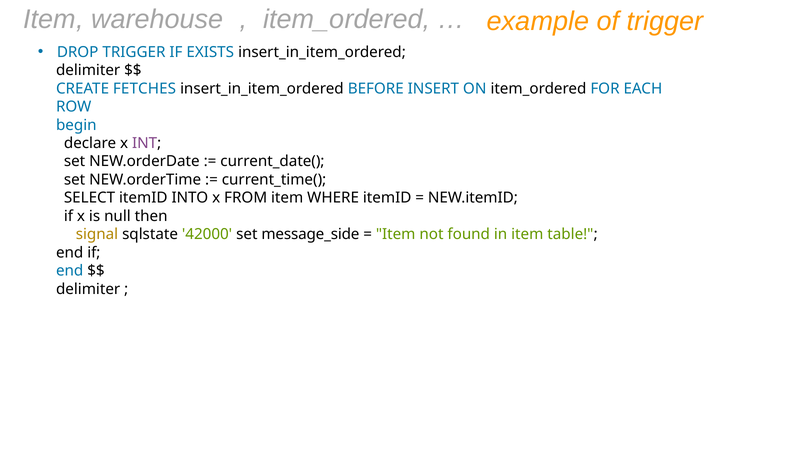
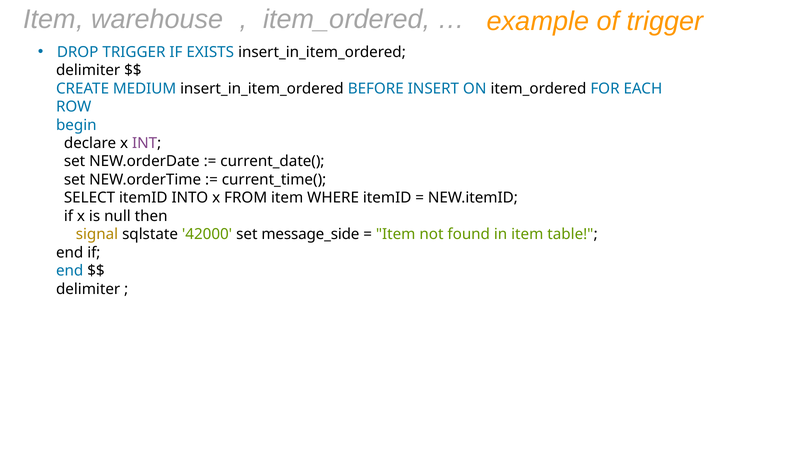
FETCHES: FETCHES -> MEDIUM
